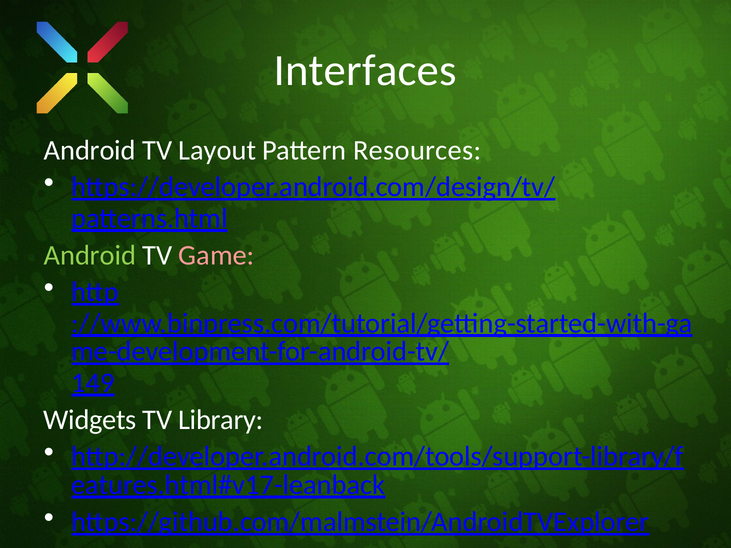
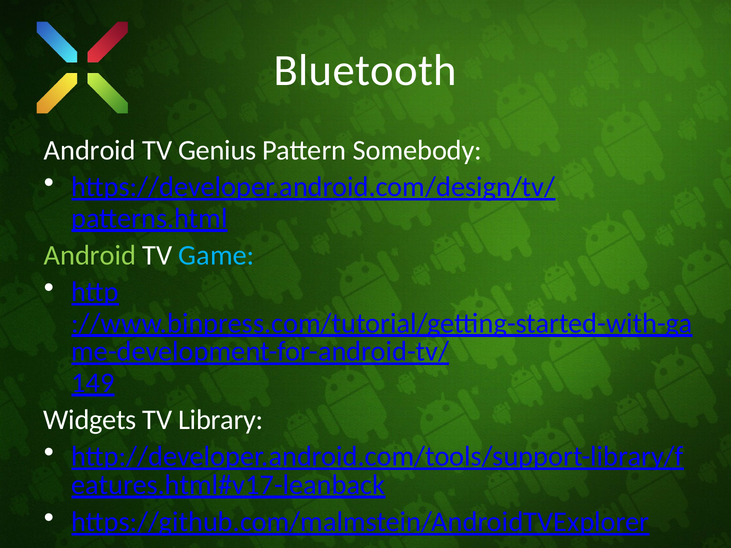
Interfaces: Interfaces -> Bluetooth
Layout: Layout -> Genius
Resources: Resources -> Somebody
Game colour: pink -> light blue
